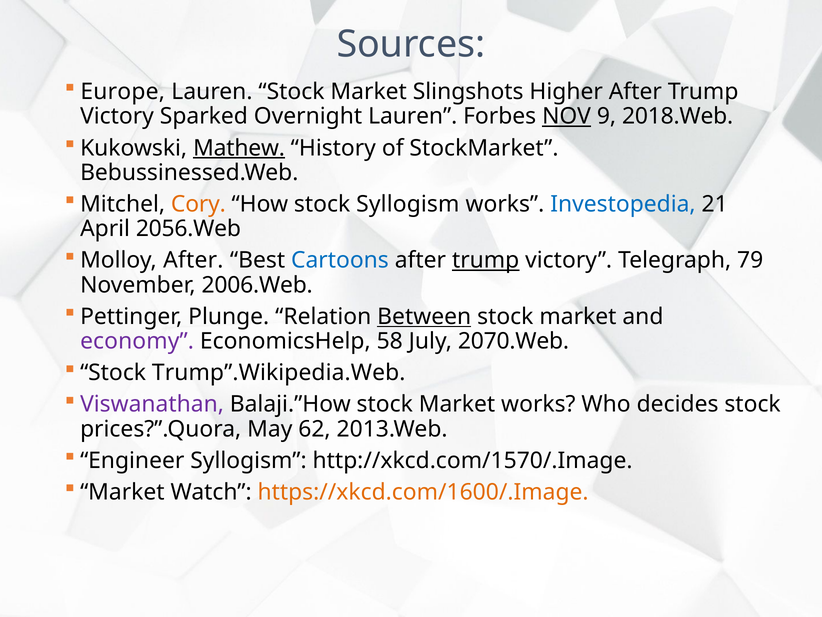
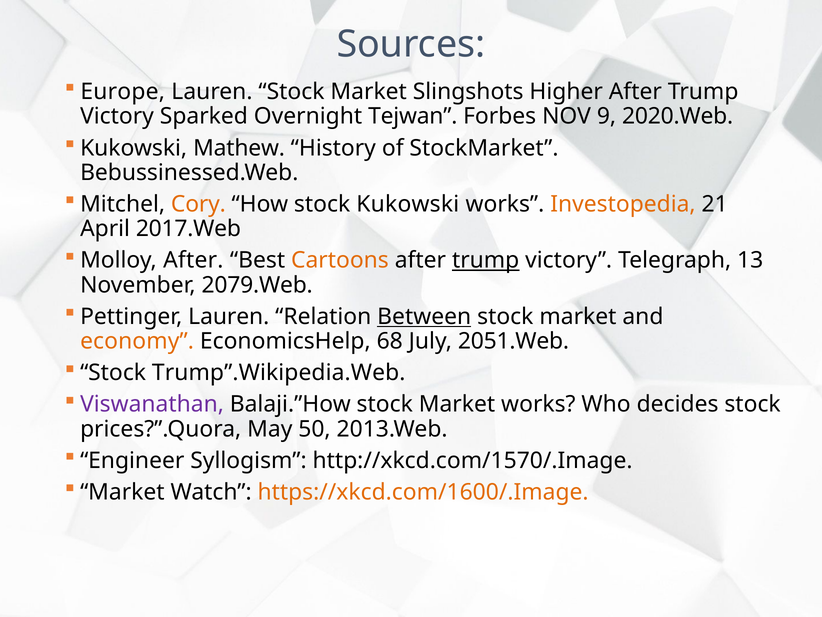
Overnight Lauren: Lauren -> Tejwan
NOV underline: present -> none
2018.Web: 2018.Web -> 2020.Web
Mathew underline: present -> none
stock Syllogism: Syllogism -> Kukowski
Investopedia colour: blue -> orange
2056.Web: 2056.Web -> 2017.Web
Cartoons colour: blue -> orange
79: 79 -> 13
2006.Web: 2006.Web -> 2079.Web
Pettinger Plunge: Plunge -> Lauren
economy colour: purple -> orange
58: 58 -> 68
2070.Web: 2070.Web -> 2051.Web
62: 62 -> 50
